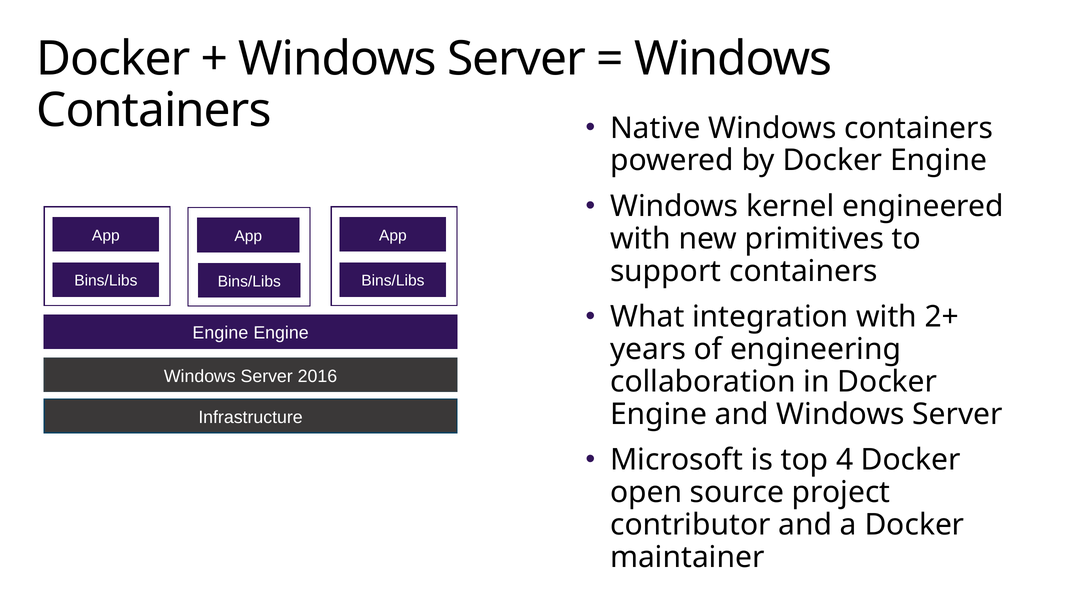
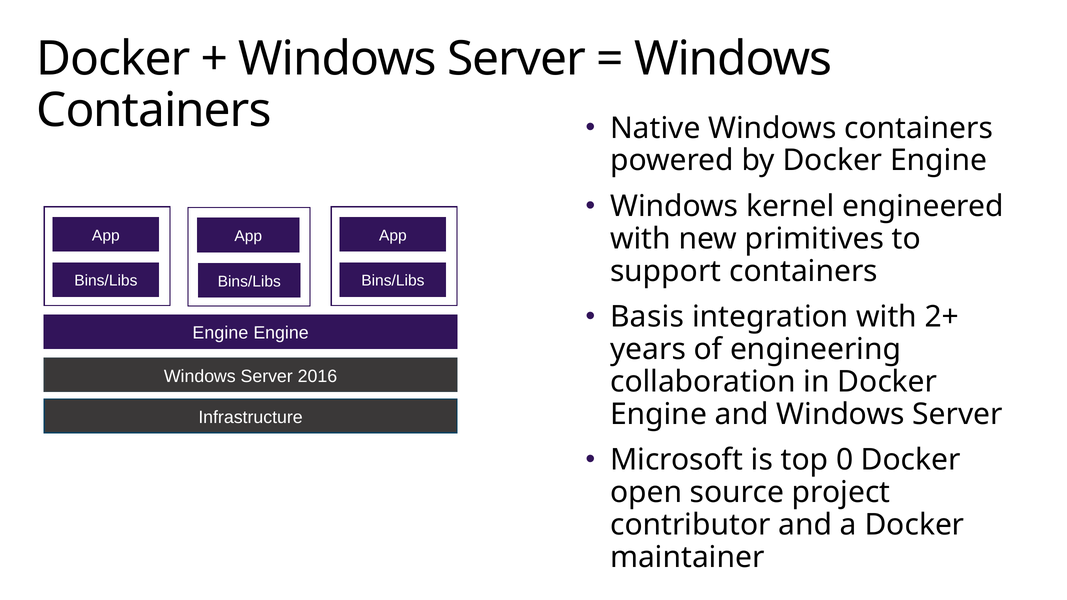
What: What -> Basis
4: 4 -> 0
